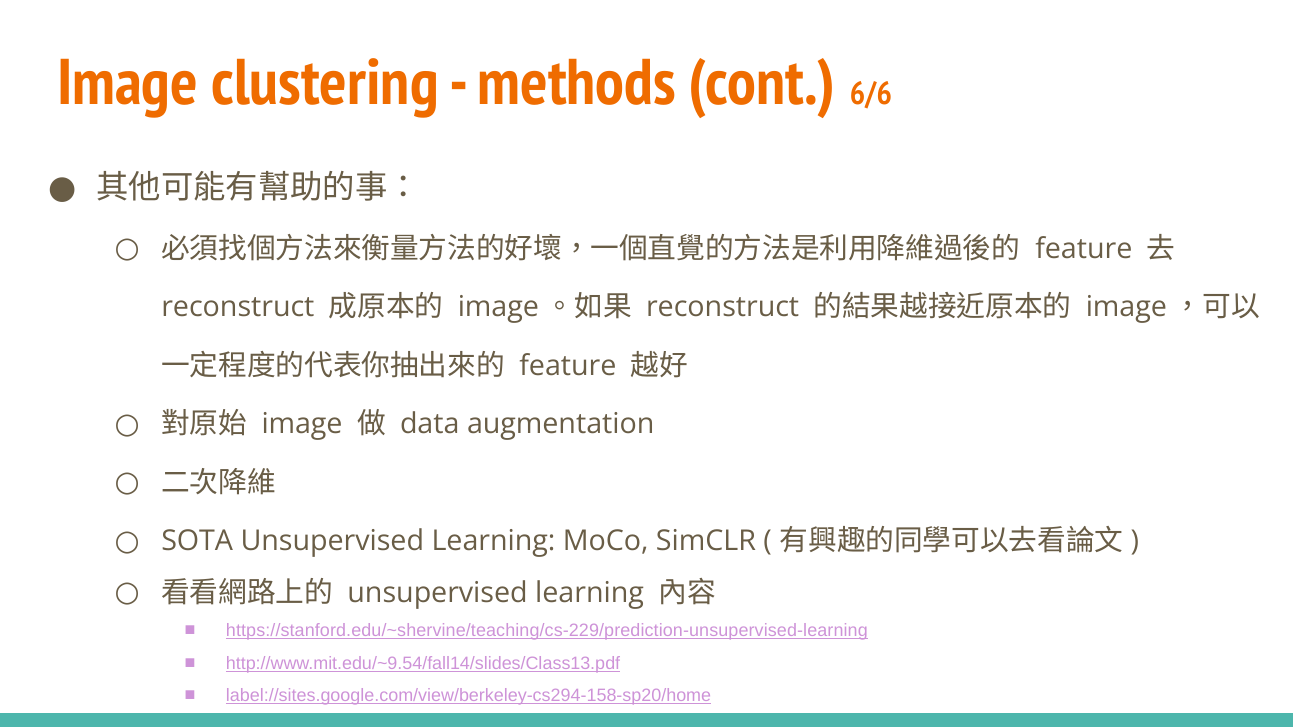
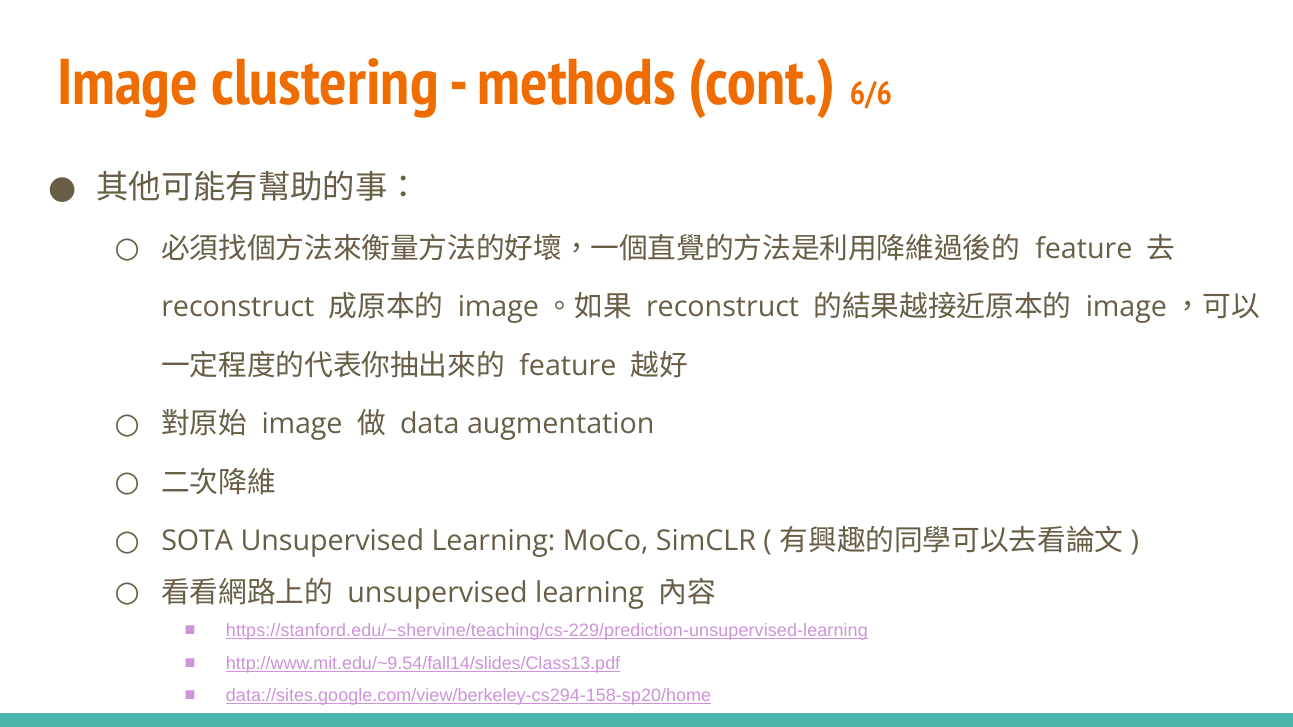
label://sites.google.com/view/berkeley-cs294-158-sp20/home: label://sites.google.com/view/berkeley-cs294-158-sp20/home -> data://sites.google.com/view/berkeley-cs294-158-sp20/home
